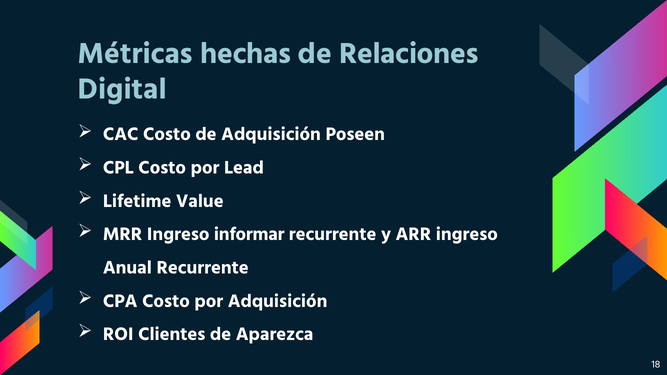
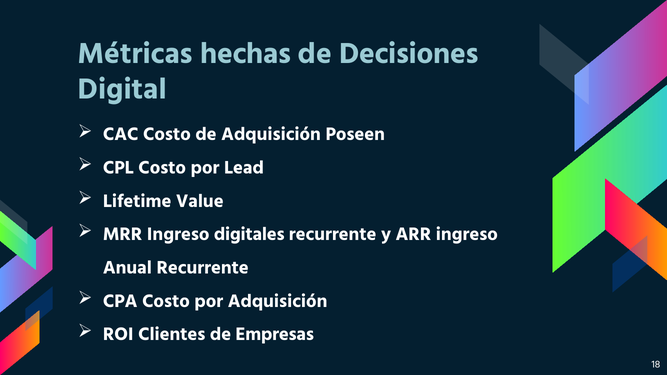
Relaciones: Relaciones -> Decisiones
informar: informar -> digitales
Aparezca: Aparezca -> Empresas
